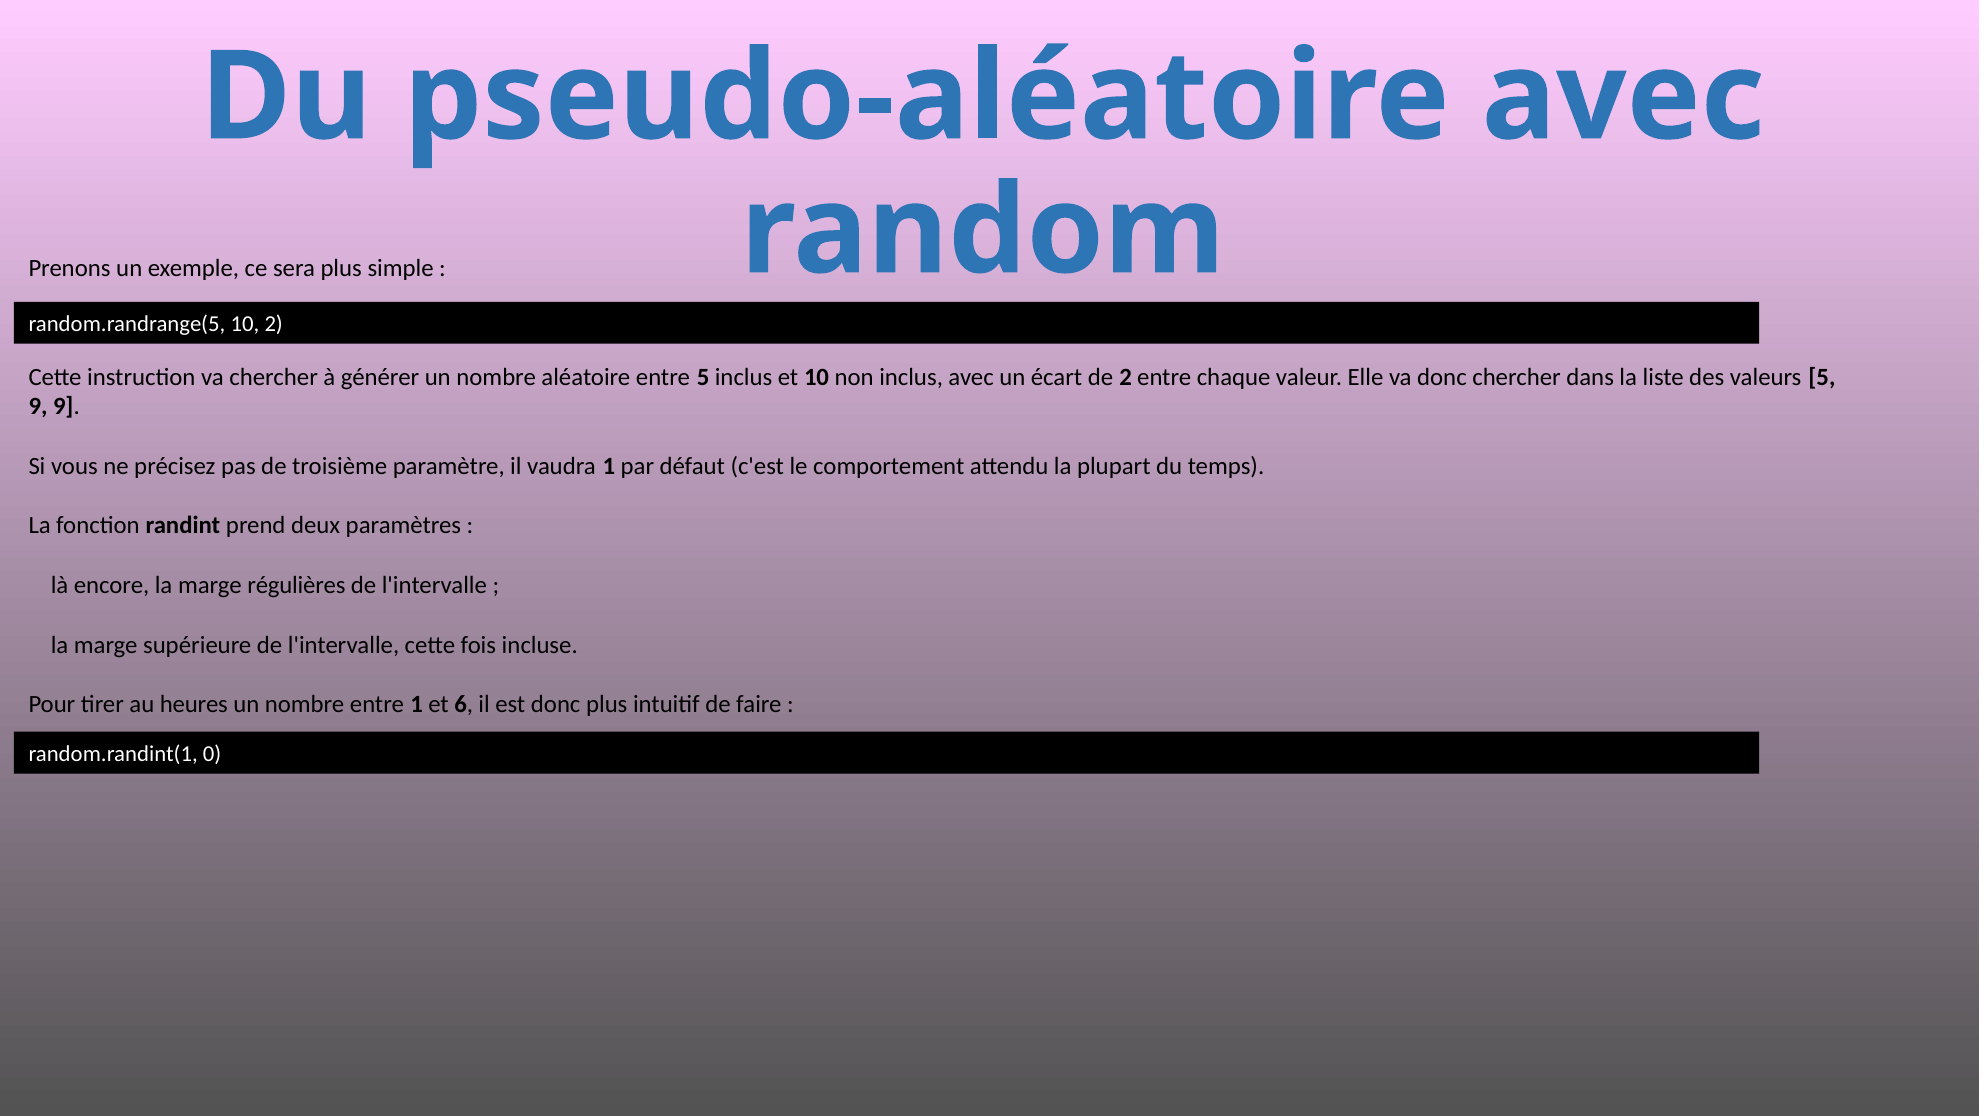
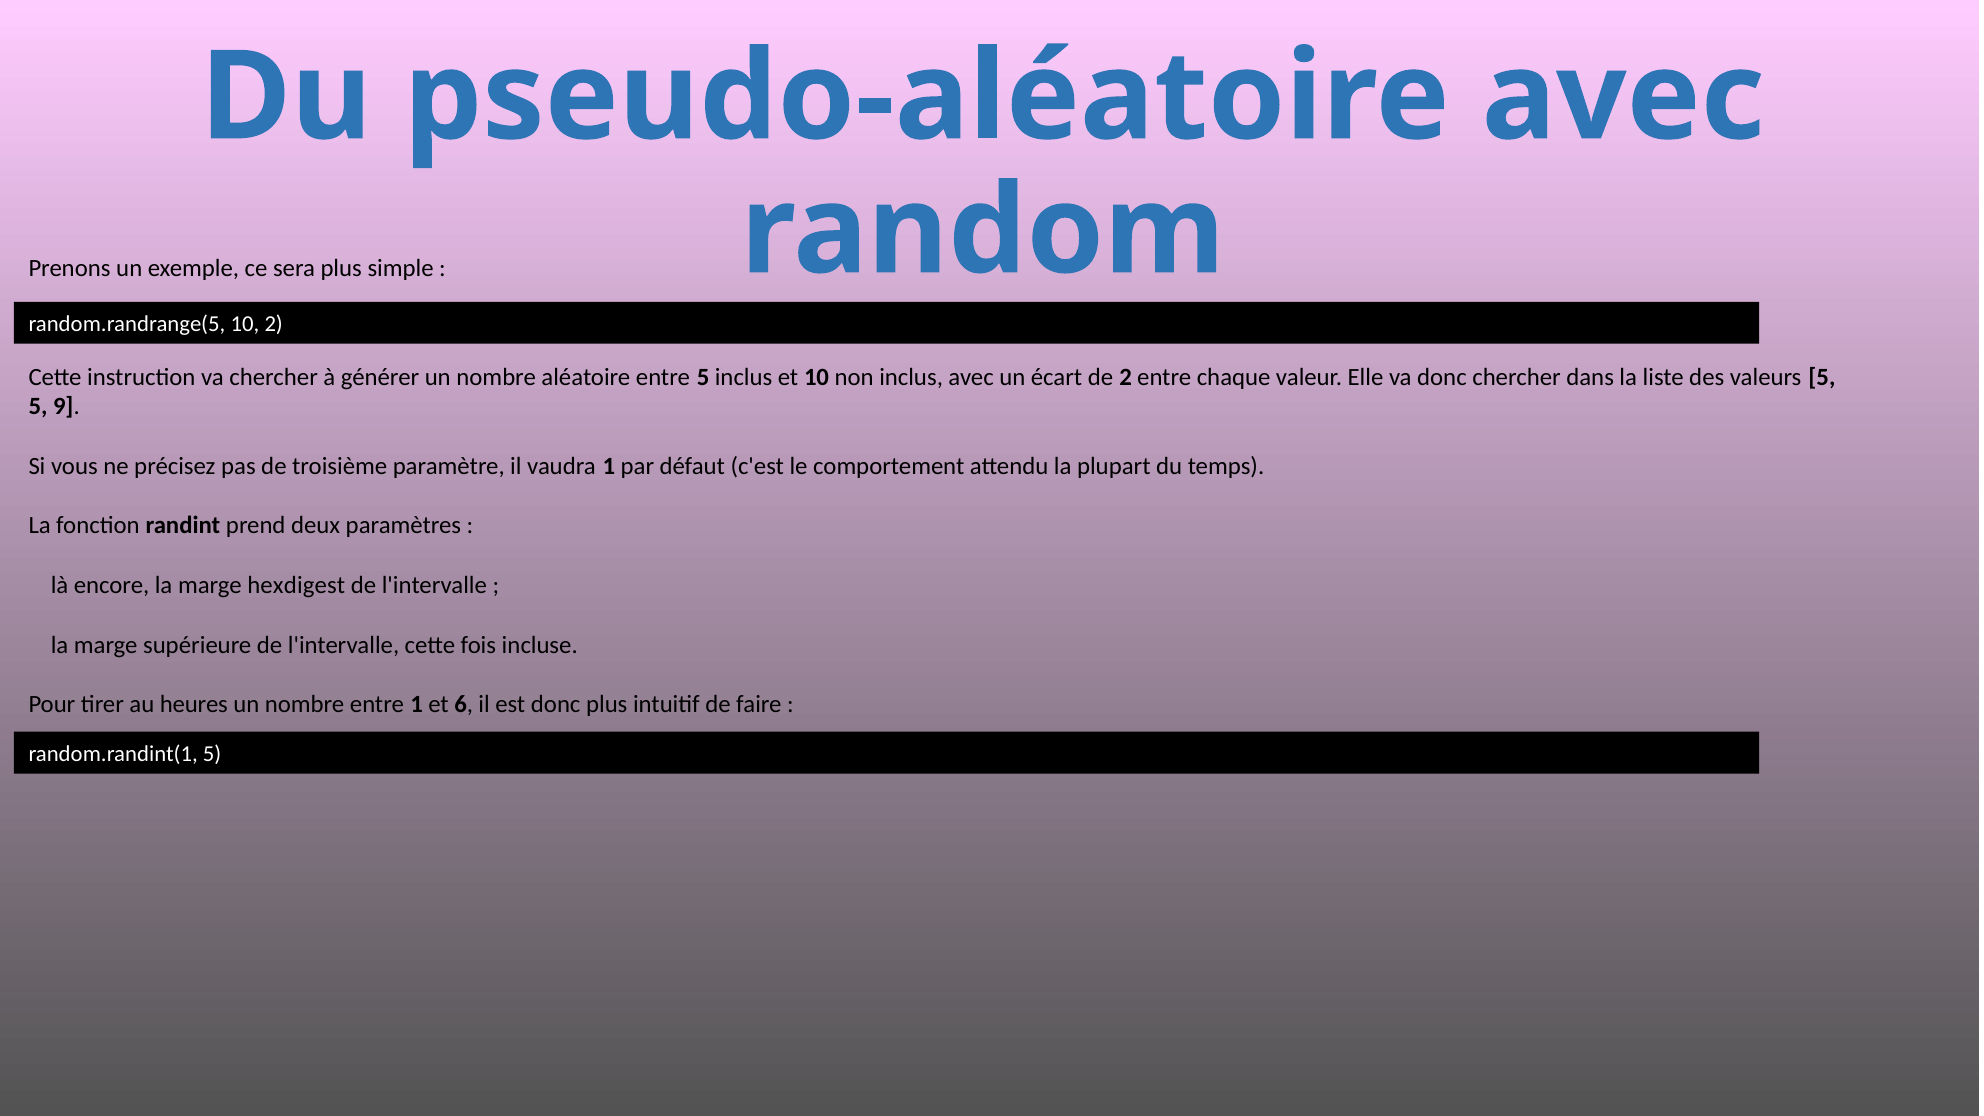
9 at (38, 407): 9 -> 5
régulières: régulières -> hexdigest
random.randint(1 0: 0 -> 5
